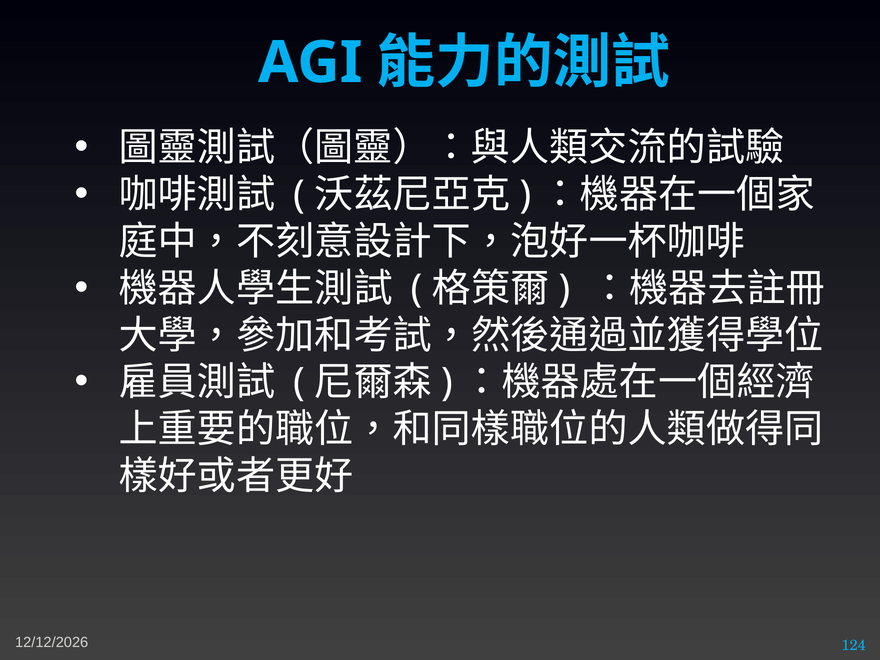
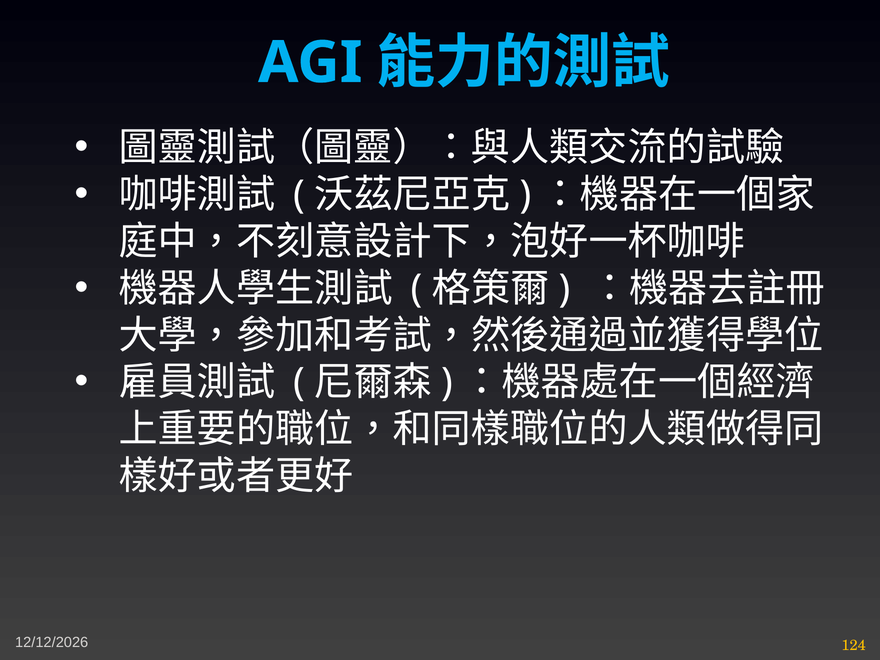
124 colour: light blue -> yellow
